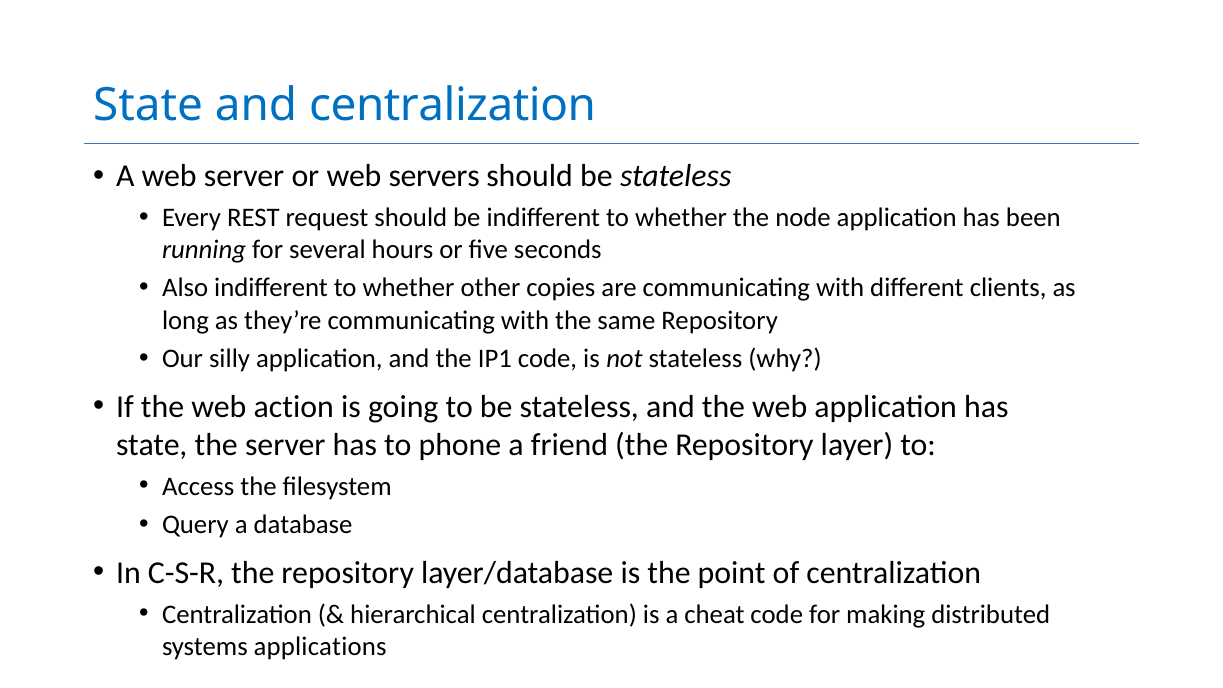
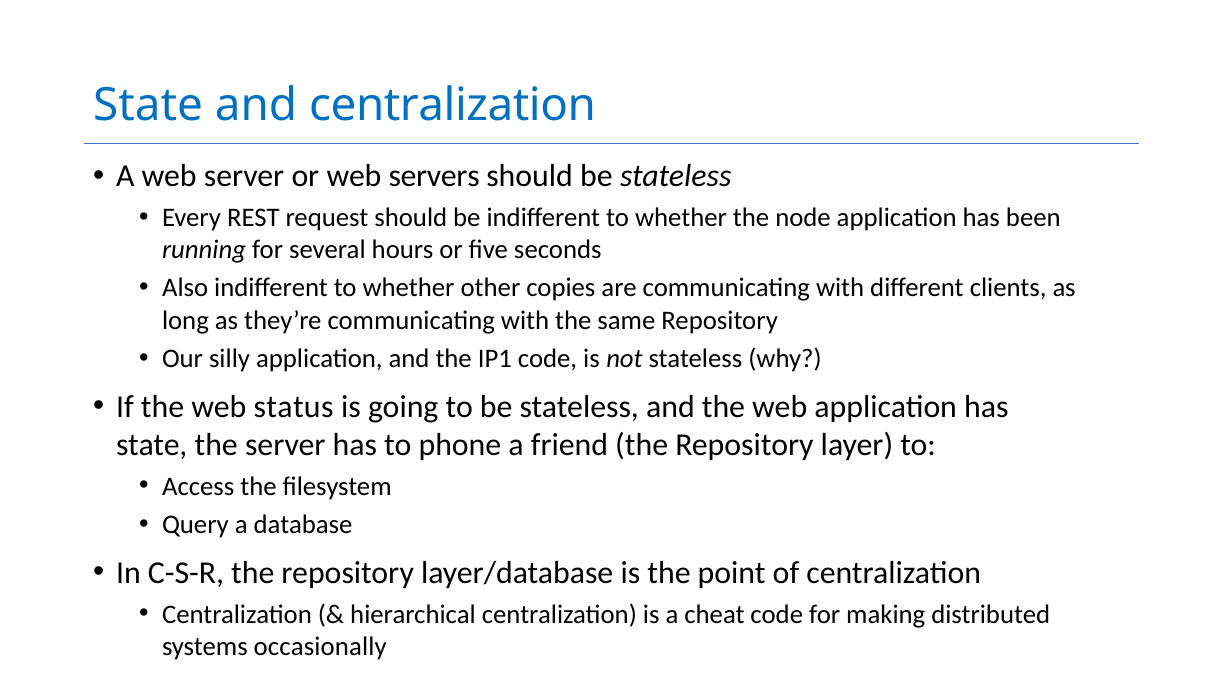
action: action -> status
applications: applications -> occasionally
